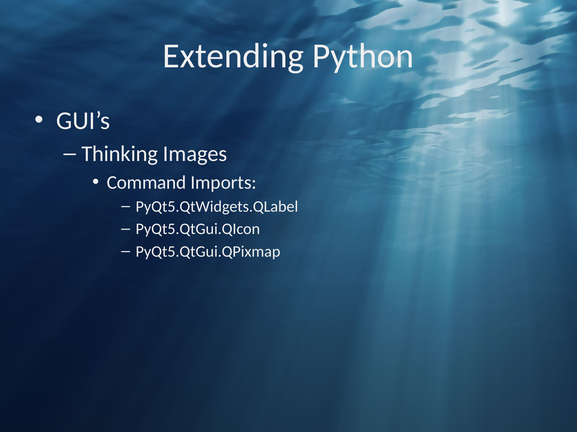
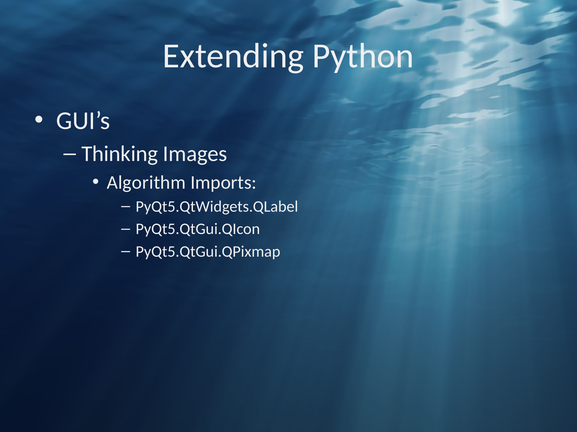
Command: Command -> Algorithm
